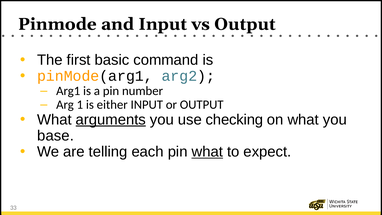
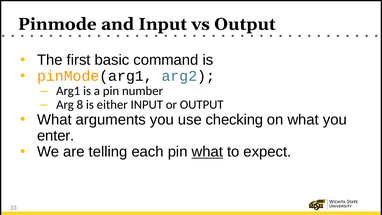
1: 1 -> 8
arguments underline: present -> none
base: base -> enter
